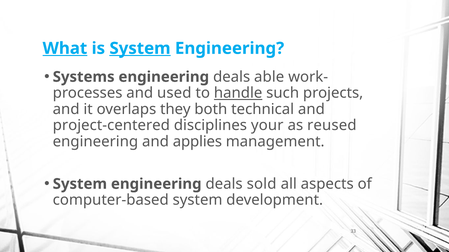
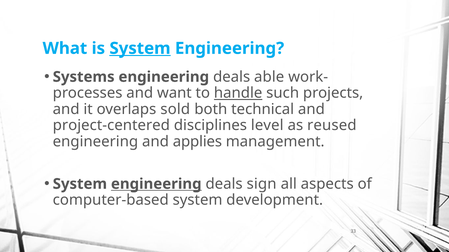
What underline: present -> none
used: used -> want
they: they -> sold
your: your -> level
engineering at (156, 184) underline: none -> present
sold: sold -> sign
